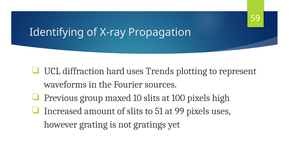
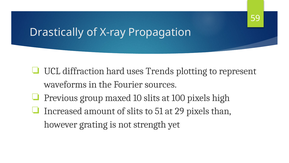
Identifying: Identifying -> Drastically
99: 99 -> 29
pixels uses: uses -> than
gratings: gratings -> strength
